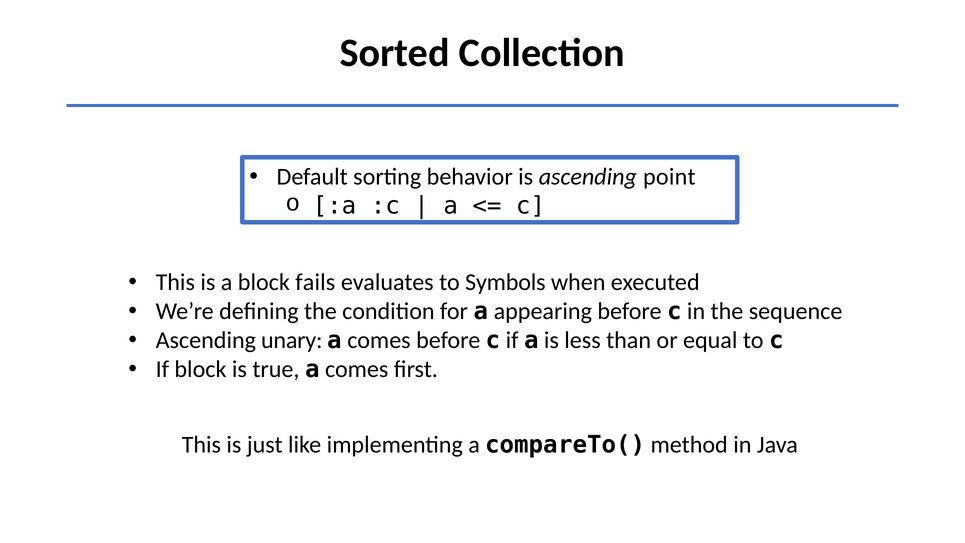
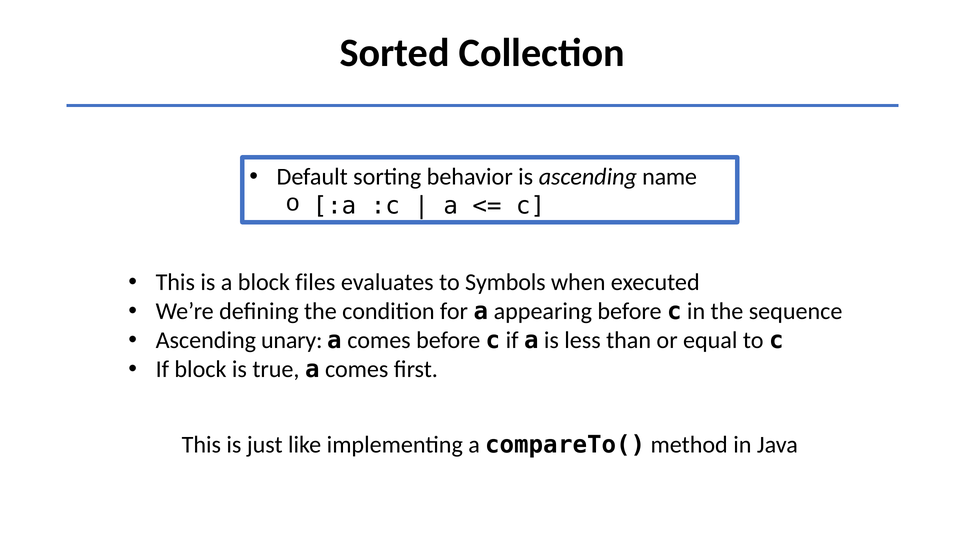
point: point -> name
fails: fails -> files
